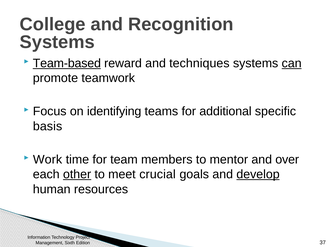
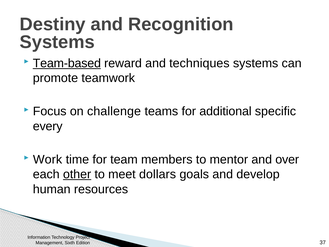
College: College -> Destiny
can underline: present -> none
identifying: identifying -> challenge
basis: basis -> every
crucial: crucial -> dollars
develop underline: present -> none
